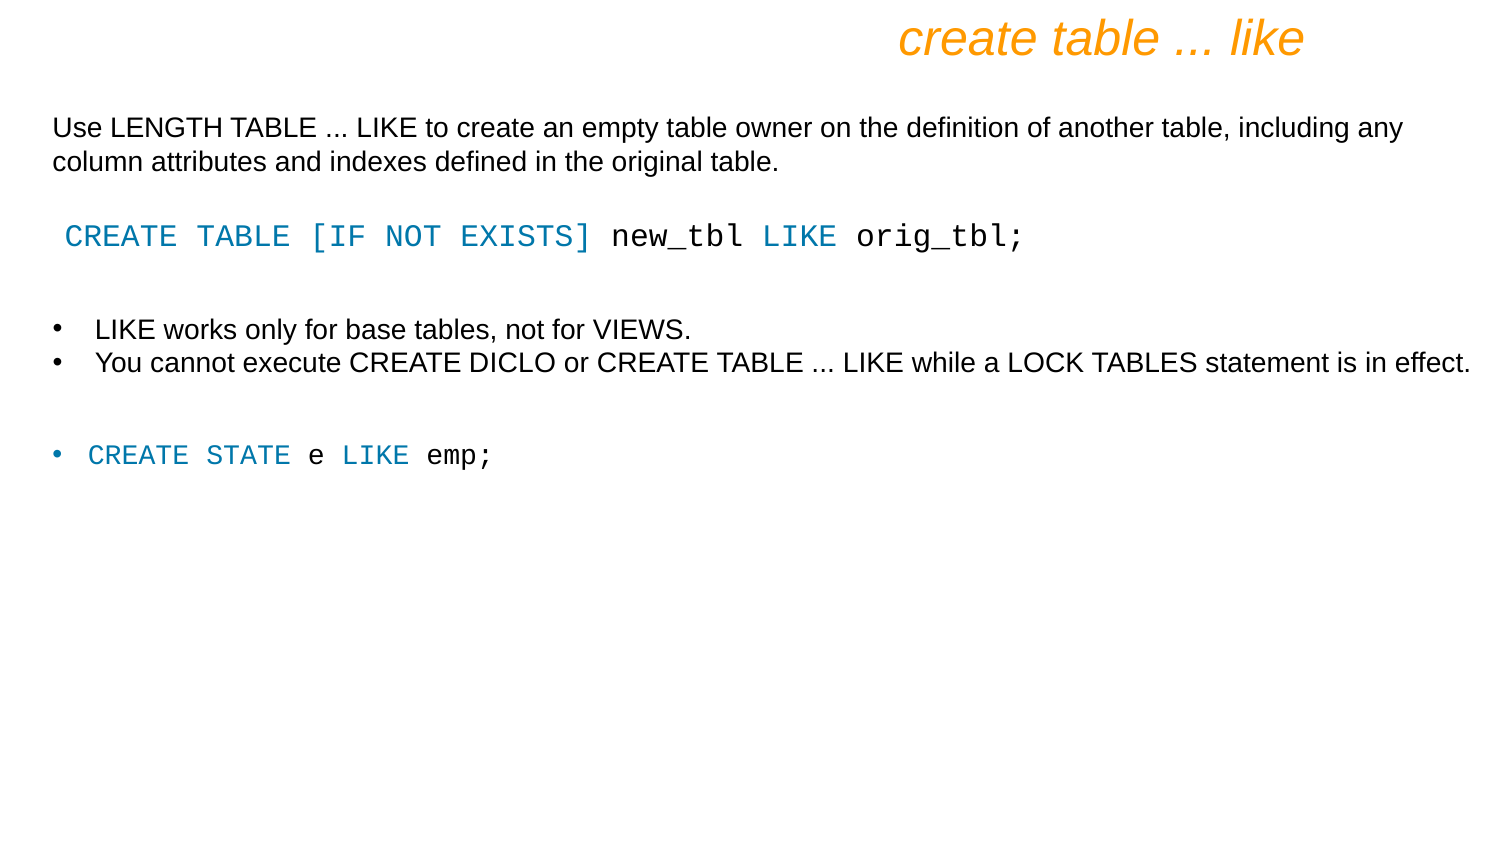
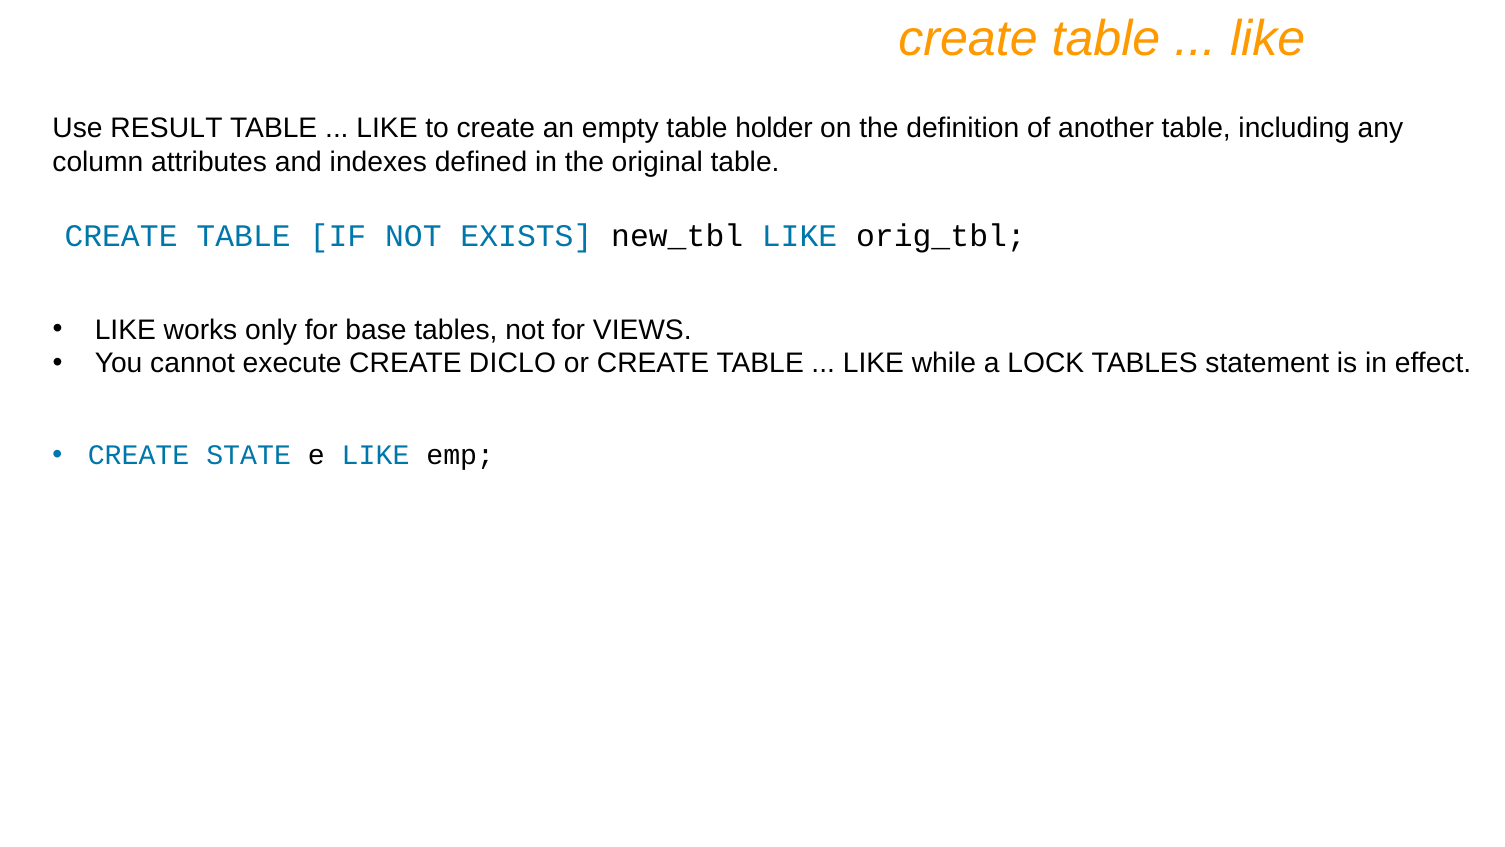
LENGTH: LENGTH -> RESULT
owner: owner -> holder
